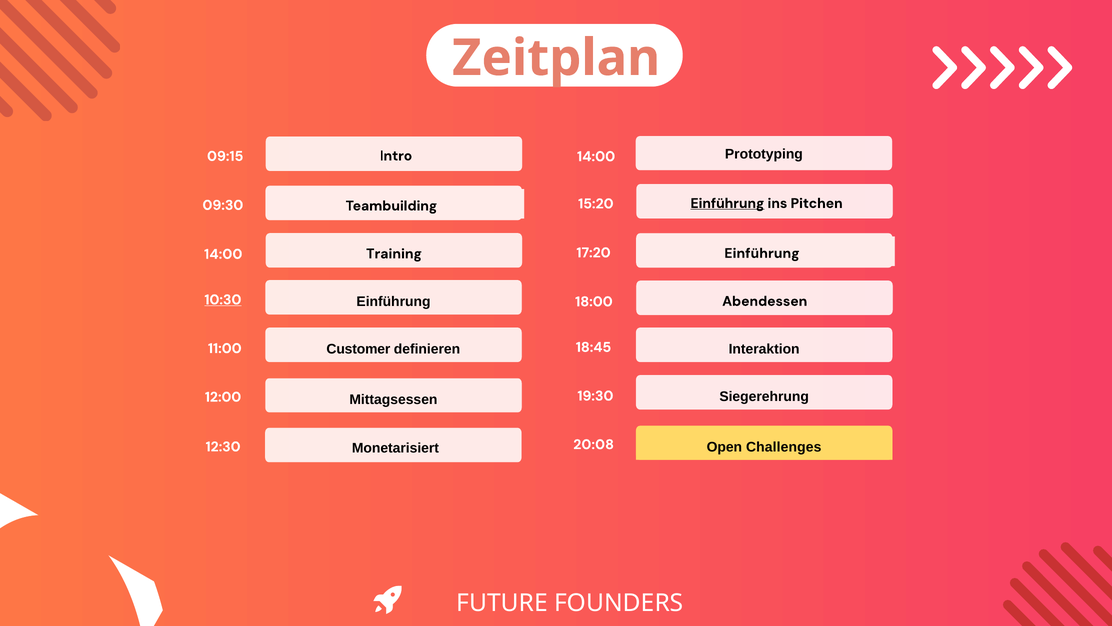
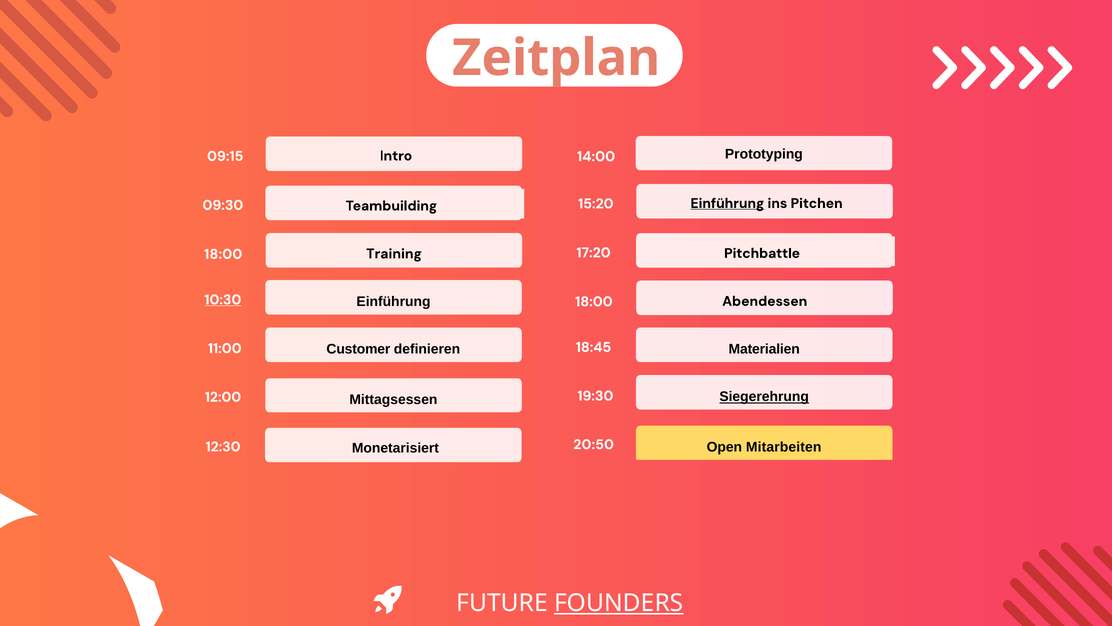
Einführung at (762, 253): Einführung -> Pitchbattle
14:00 at (223, 254): 14:00 -> 18:00
Interaktion: Interaktion -> Materialien
Siegerehrung underline: none -> present
20:08: 20:08 -> 20:50
Challenges: Challenges -> Mitarbeiten
FOUNDERS underline: none -> present
